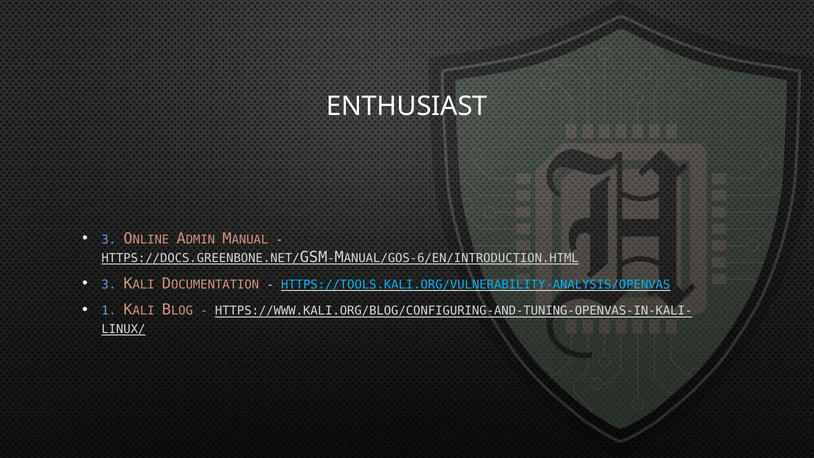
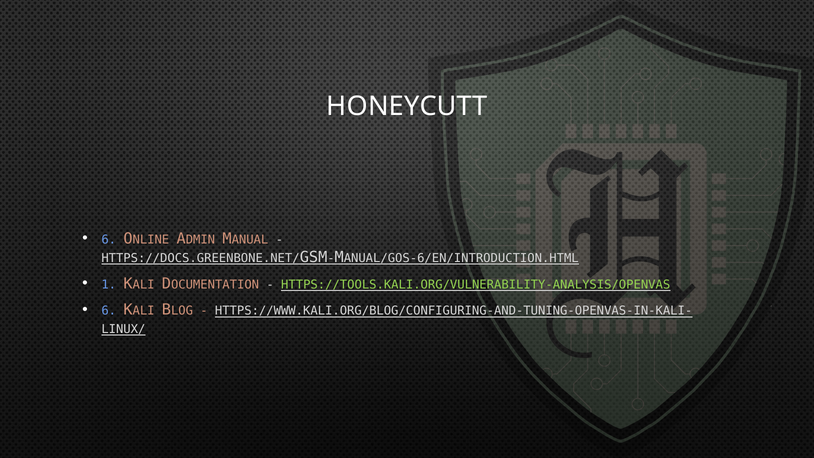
ENTHUSIAST: ENTHUSIAST -> HONEYCUTT
3 at (109, 240): 3 -> 6
3 at (109, 284): 3 -> 1
HTTPS://TOOLS.KALI.ORG/VULNERABILITY-ANALYSIS/OPENVAS colour: light blue -> light green
1 at (109, 311): 1 -> 6
